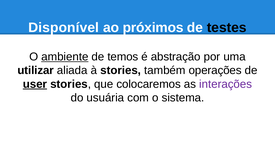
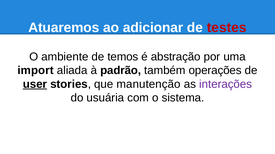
Disponível: Disponível -> Atuaremos
próximos: próximos -> adicionar
testes colour: black -> red
ambiente underline: present -> none
utilizar: utilizar -> import
à stories: stories -> padrão
colocaremos: colocaremos -> manutenção
